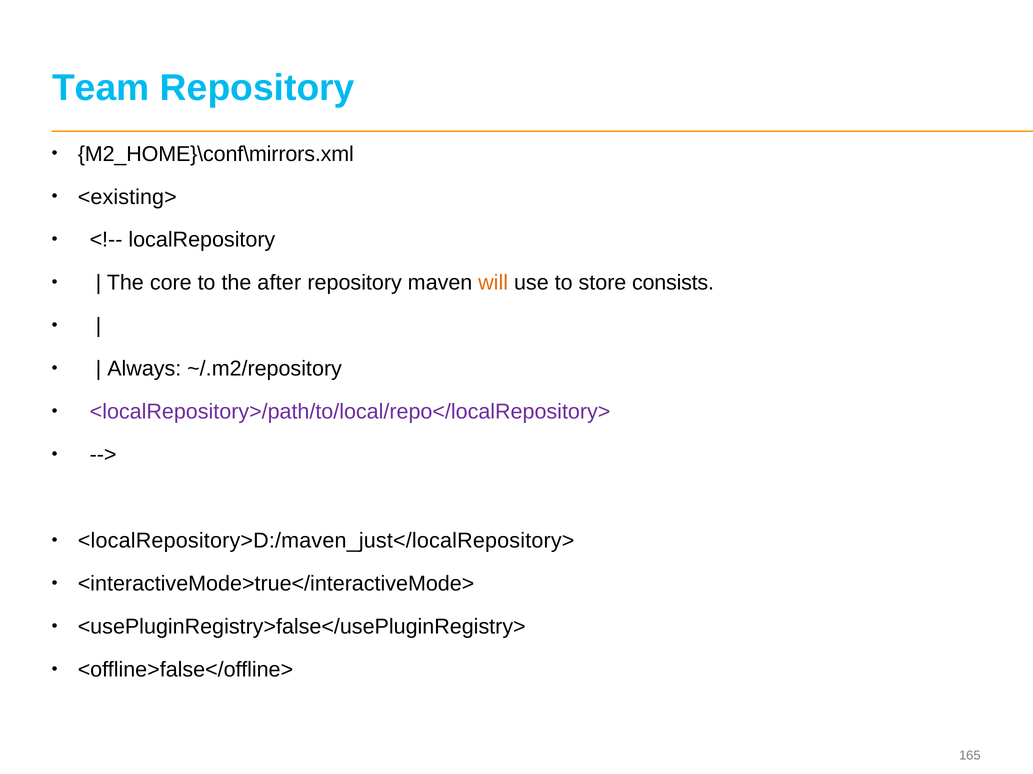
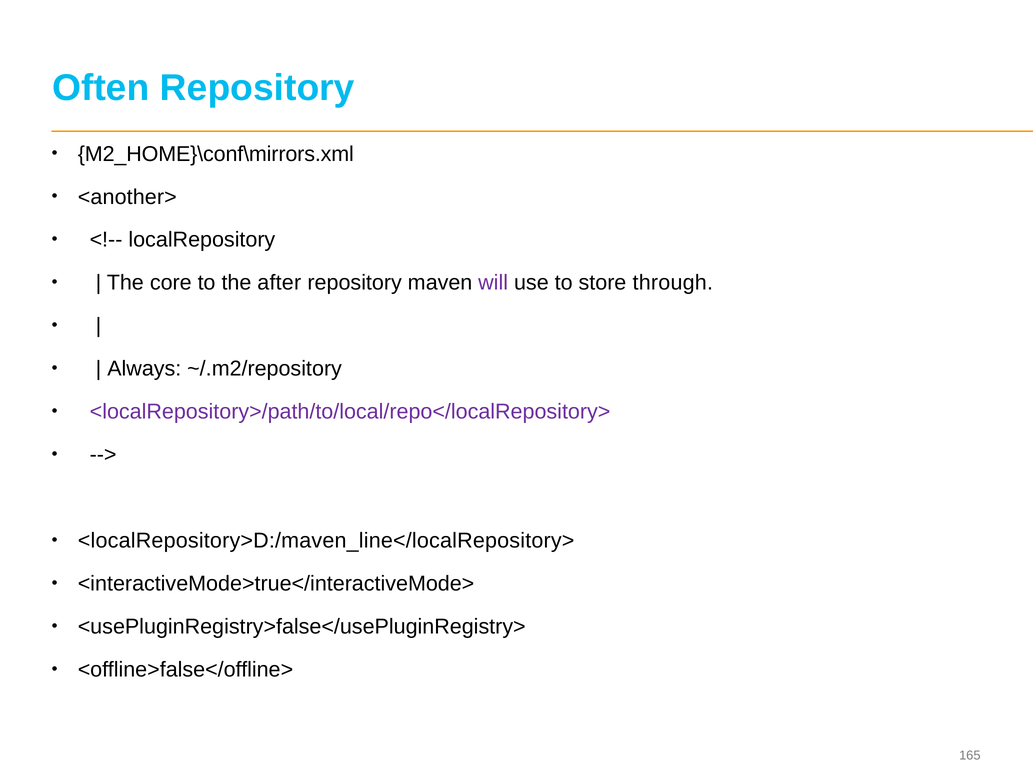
Team: Team -> Often
<existing>: <existing> -> <another>
will colour: orange -> purple
consists: consists -> through
<localRepository>D:/maven_just</localRepository>: <localRepository>D:/maven_just</localRepository> -> <localRepository>D:/maven_line</localRepository>
